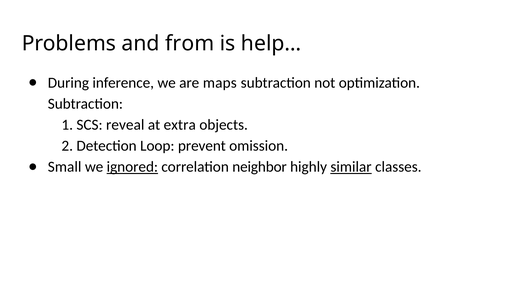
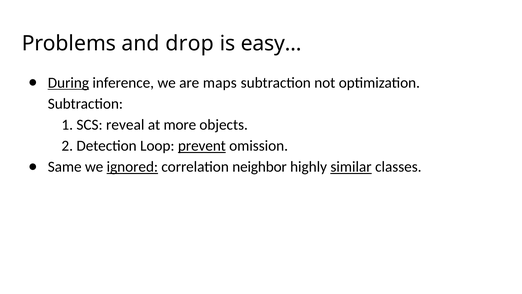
from: from -> drop
help…: help… -> easy…
During underline: none -> present
extra: extra -> more
prevent underline: none -> present
Small: Small -> Same
